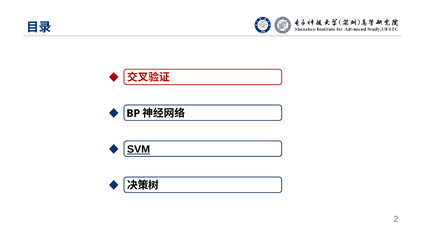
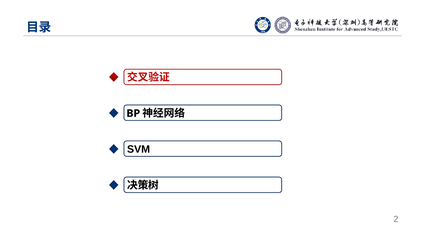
SVM underline: present -> none
